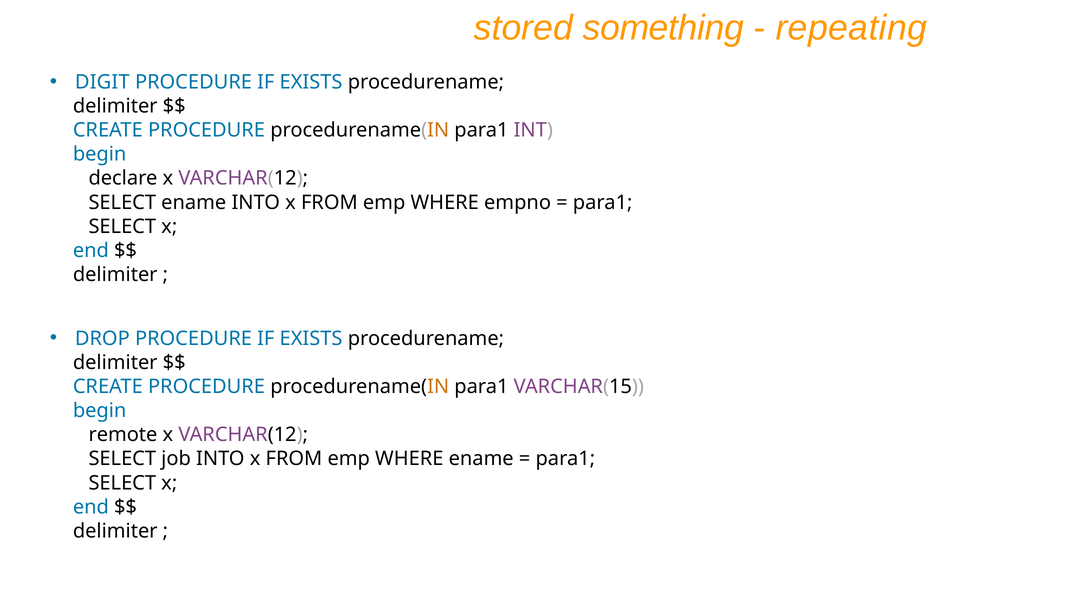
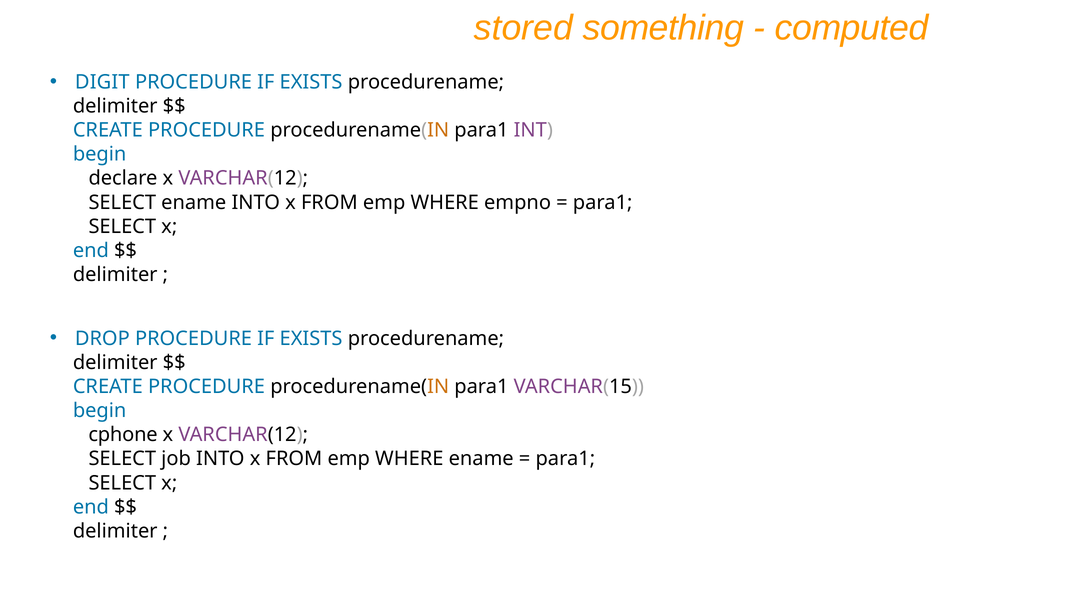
repeating: repeating -> computed
remote: remote -> cphone
